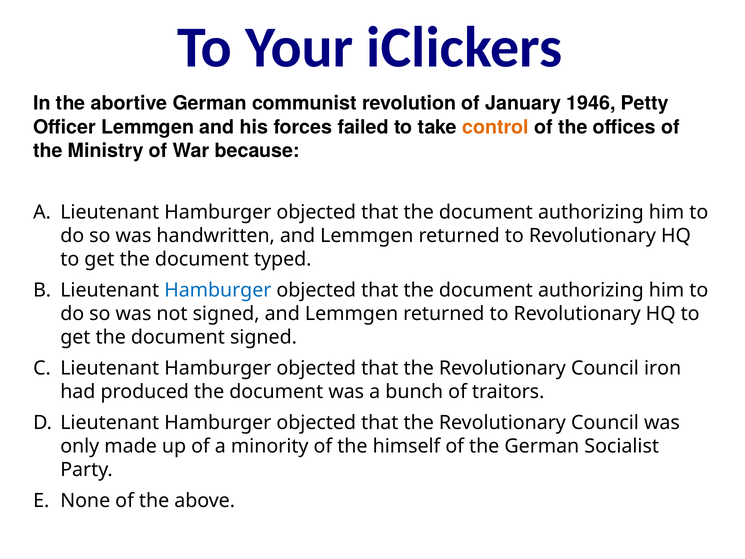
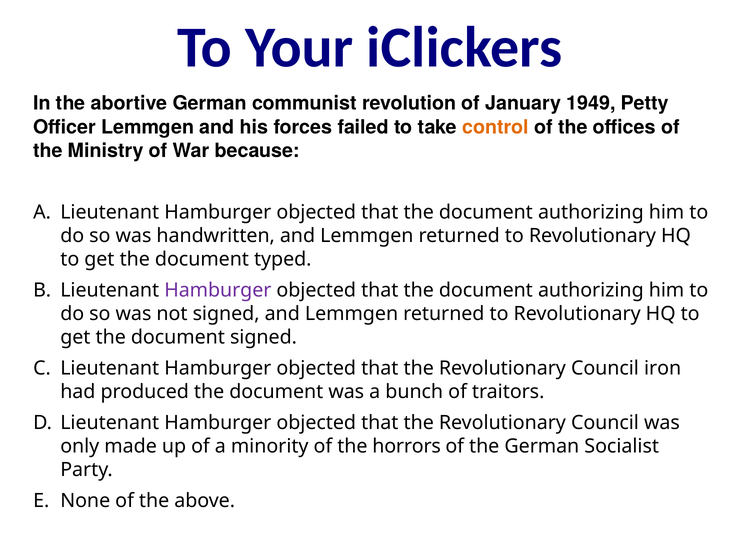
1946: 1946 -> 1949
Hamburger at (218, 290) colour: blue -> purple
himself: himself -> horrors
